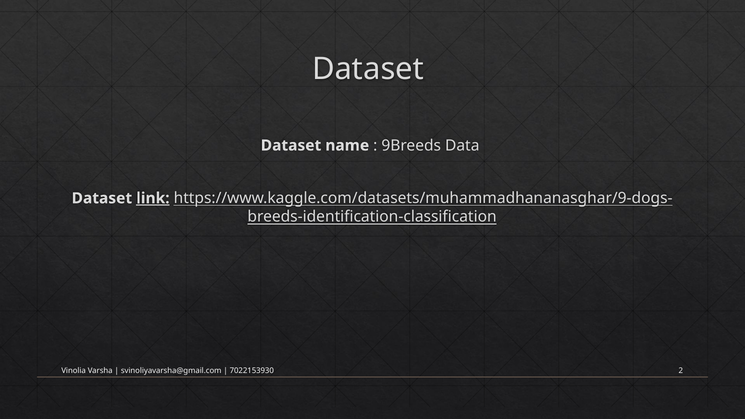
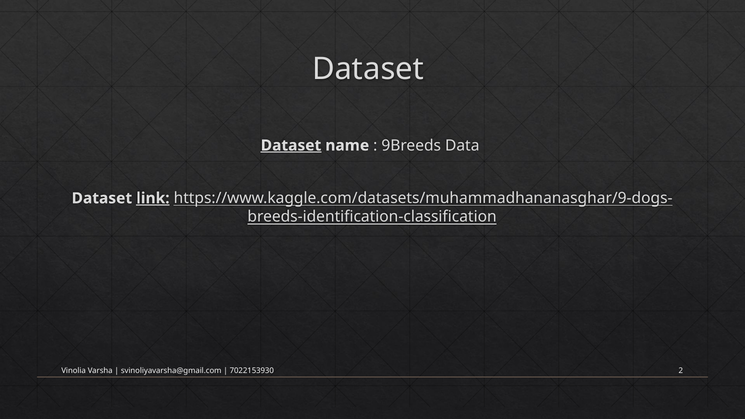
Dataset at (291, 145) underline: none -> present
